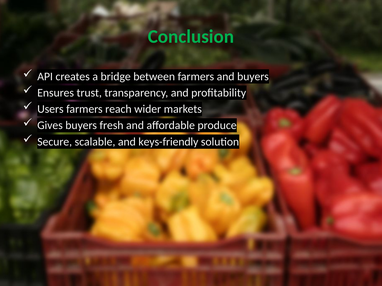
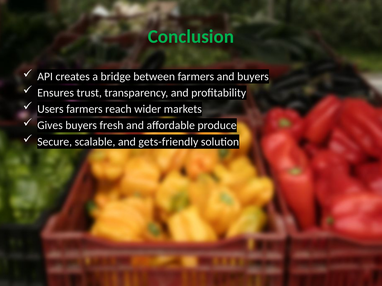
keys-friendly: keys-friendly -> gets-friendly
